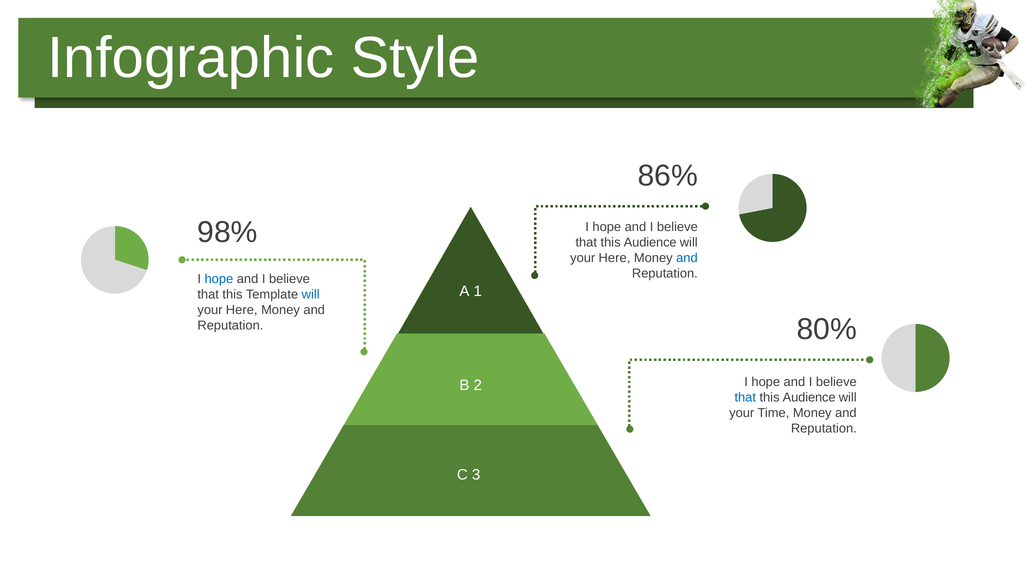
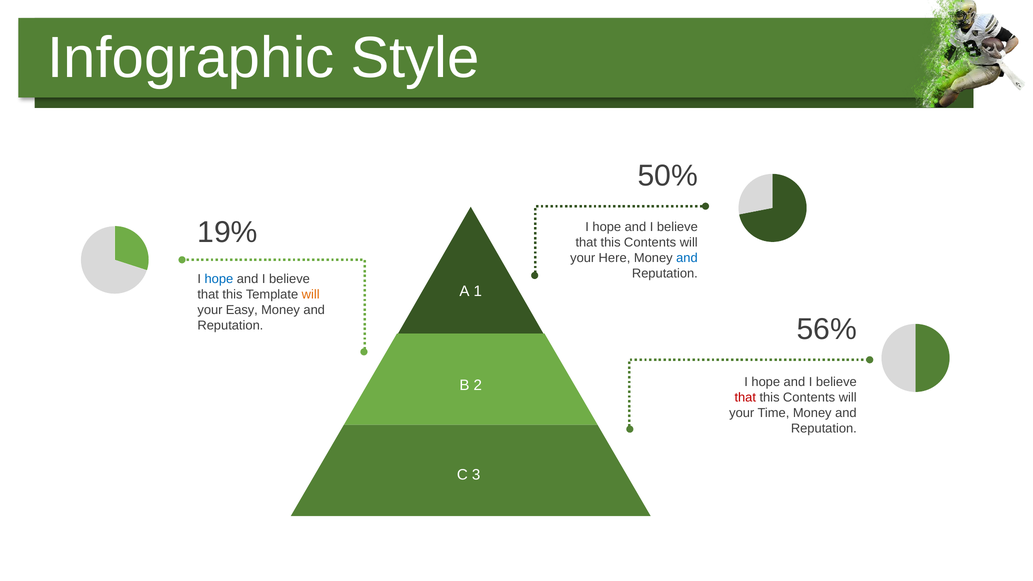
86%: 86% -> 50%
98%: 98% -> 19%
Audience at (650, 243): Audience -> Contents
will at (311, 294) colour: blue -> orange
Here at (242, 310): Here -> Easy
80%: 80% -> 56%
that at (745, 398) colour: blue -> red
Audience at (809, 398): Audience -> Contents
